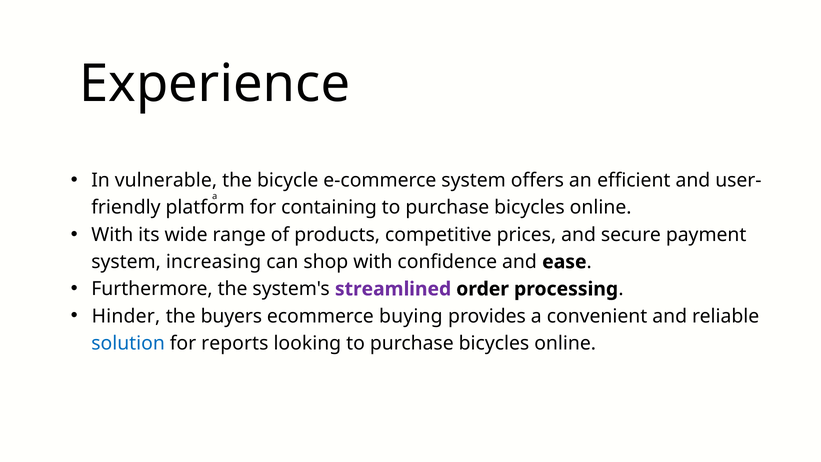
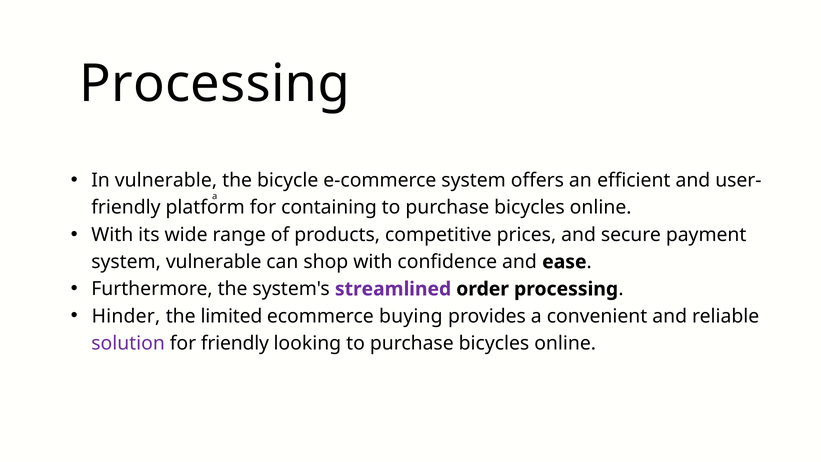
Experience at (215, 84): Experience -> Processing
system increasing: increasing -> vulnerable
buyers: buyers -> limited
solution colour: blue -> purple
for reports: reports -> friendly
